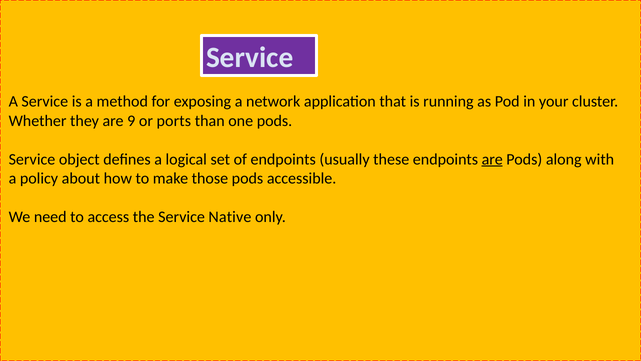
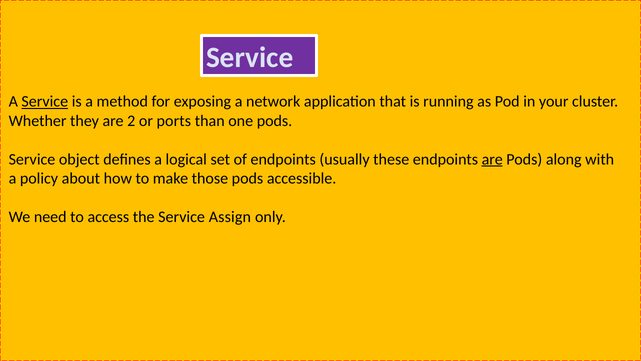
Service at (45, 101) underline: none -> present
9: 9 -> 2
Native: Native -> Assign
